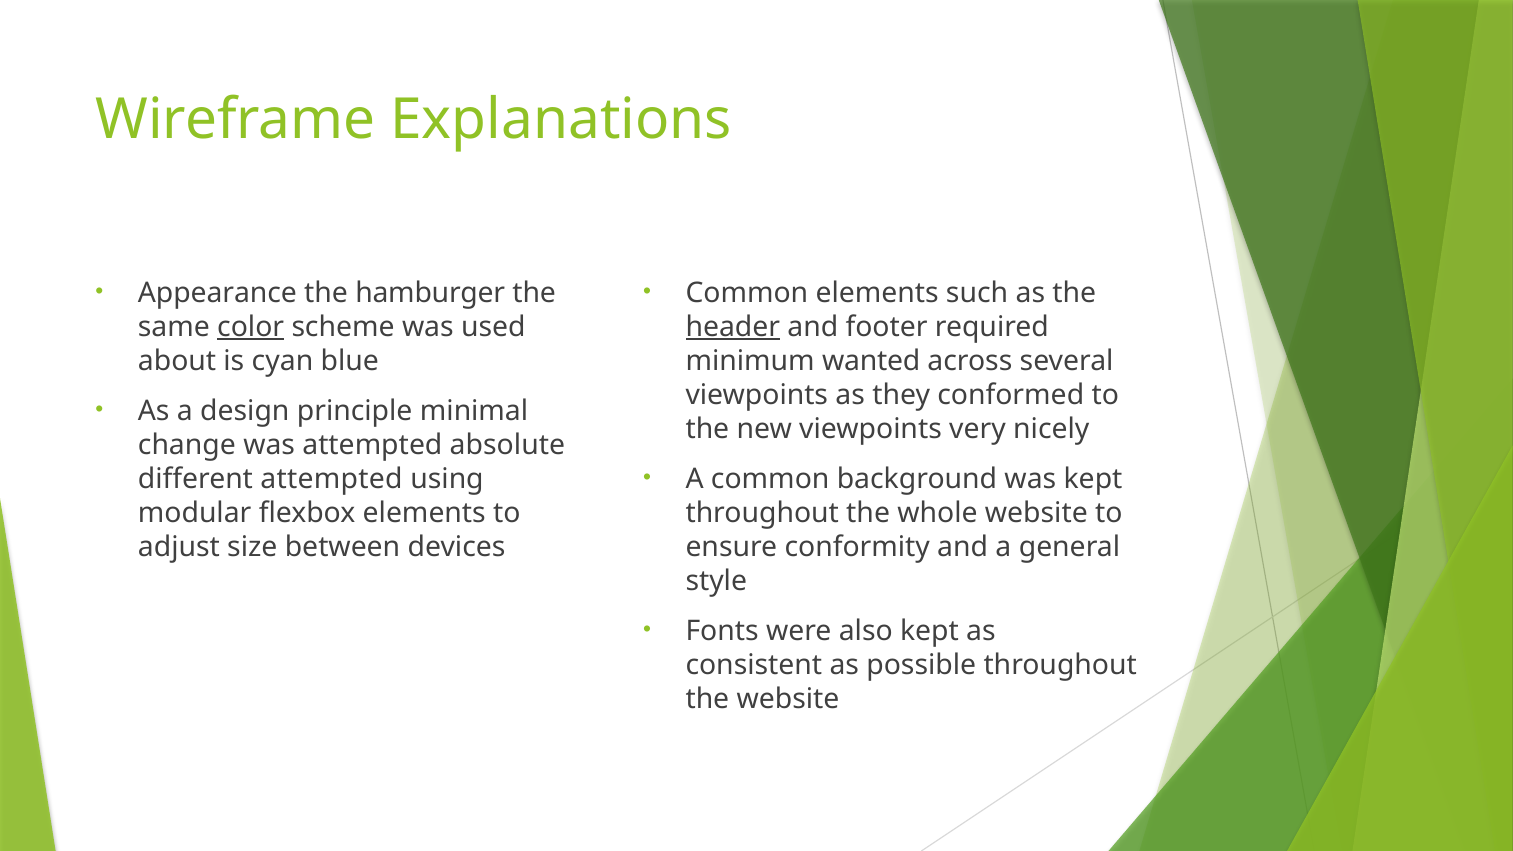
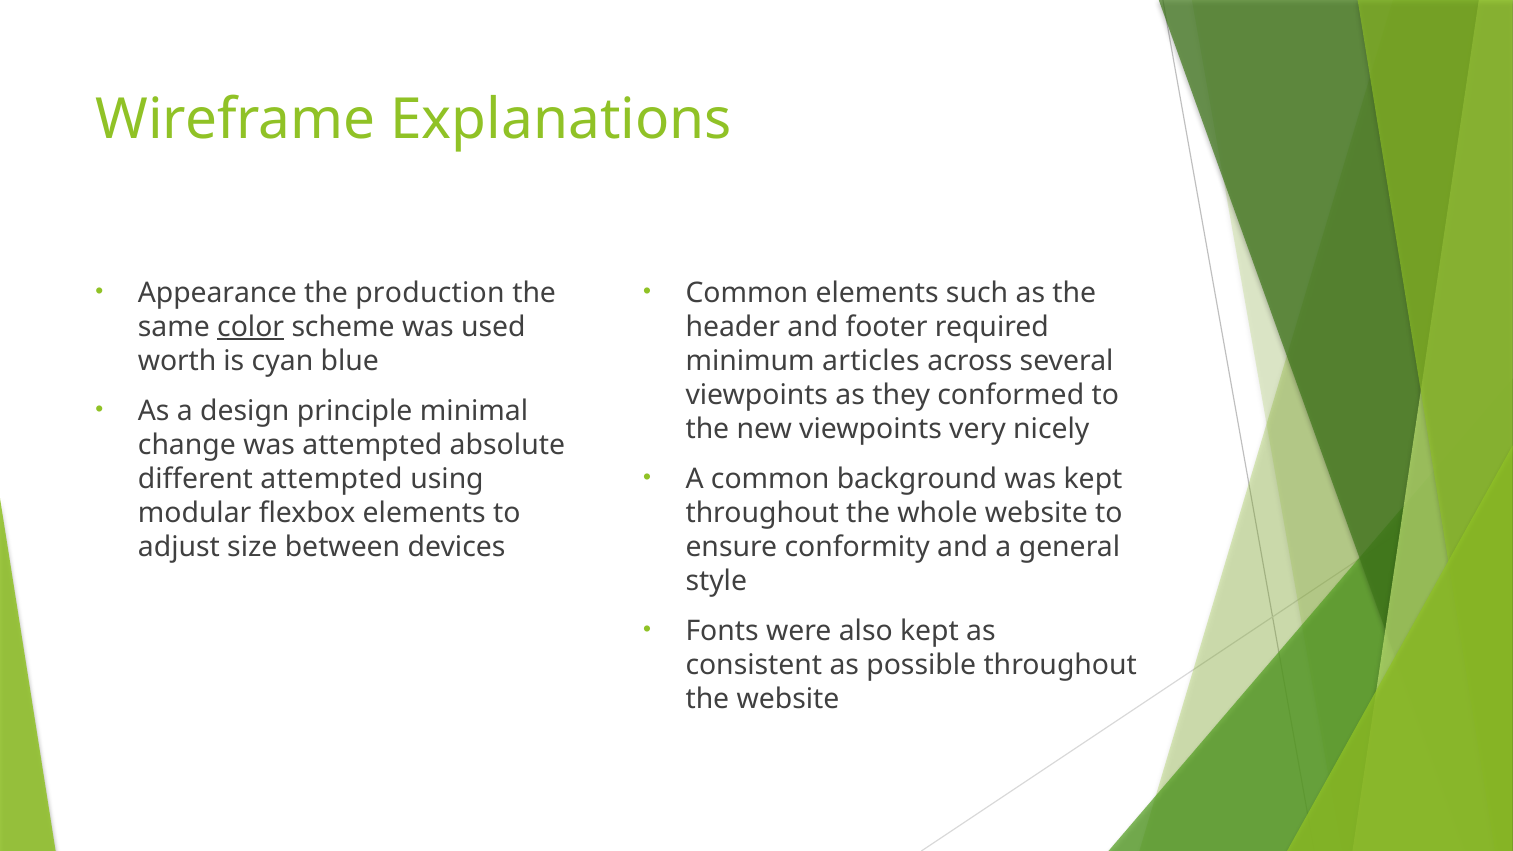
hamburger: hamburger -> production
header underline: present -> none
about: about -> worth
wanted: wanted -> articles
